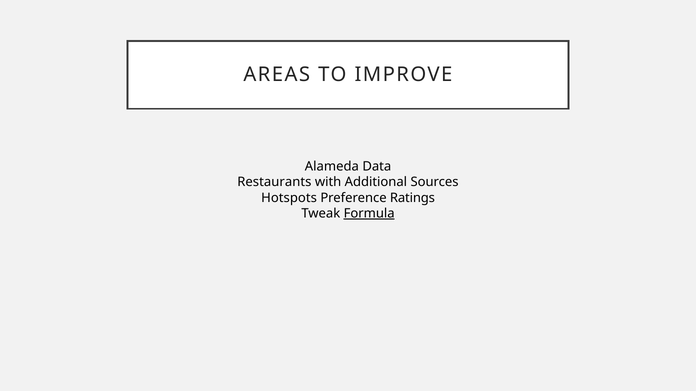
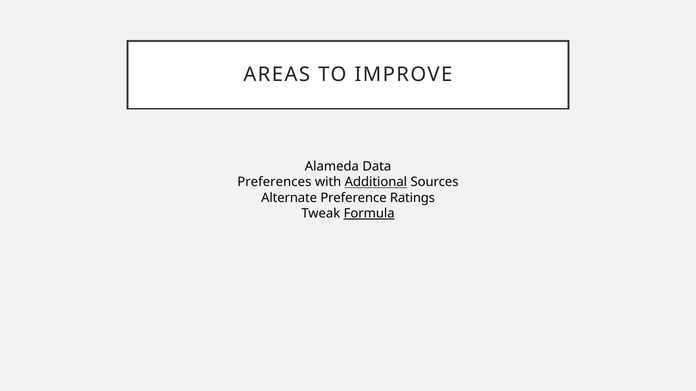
Restaurants: Restaurants -> Preferences
Additional underline: none -> present
Hotspots: Hotspots -> Alternate
